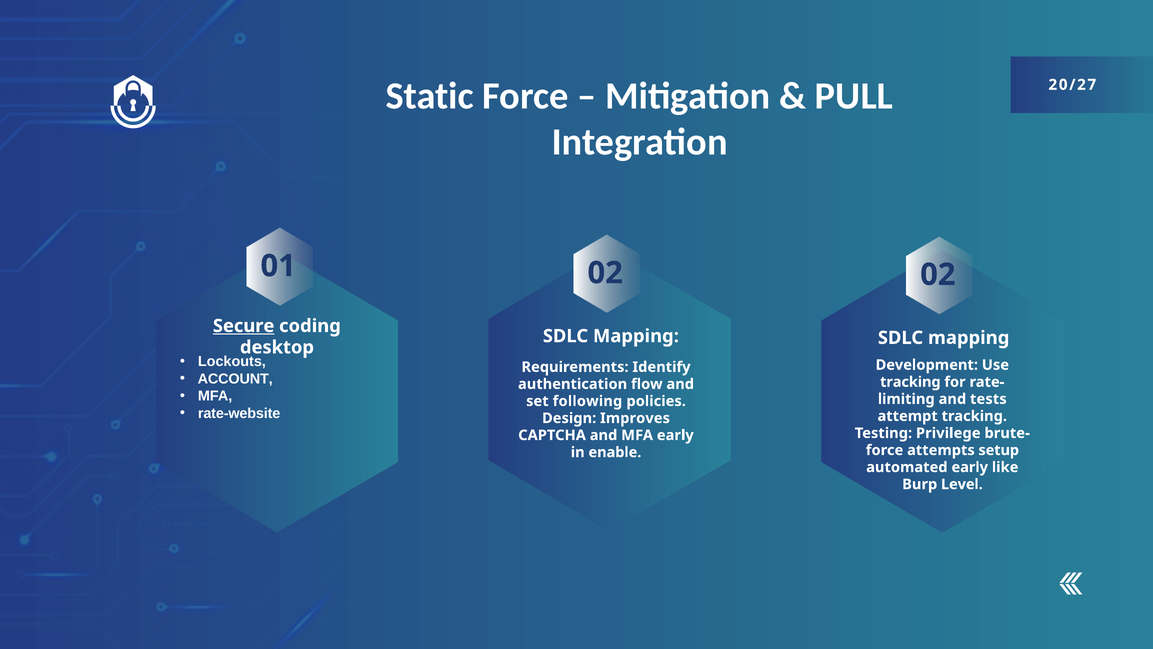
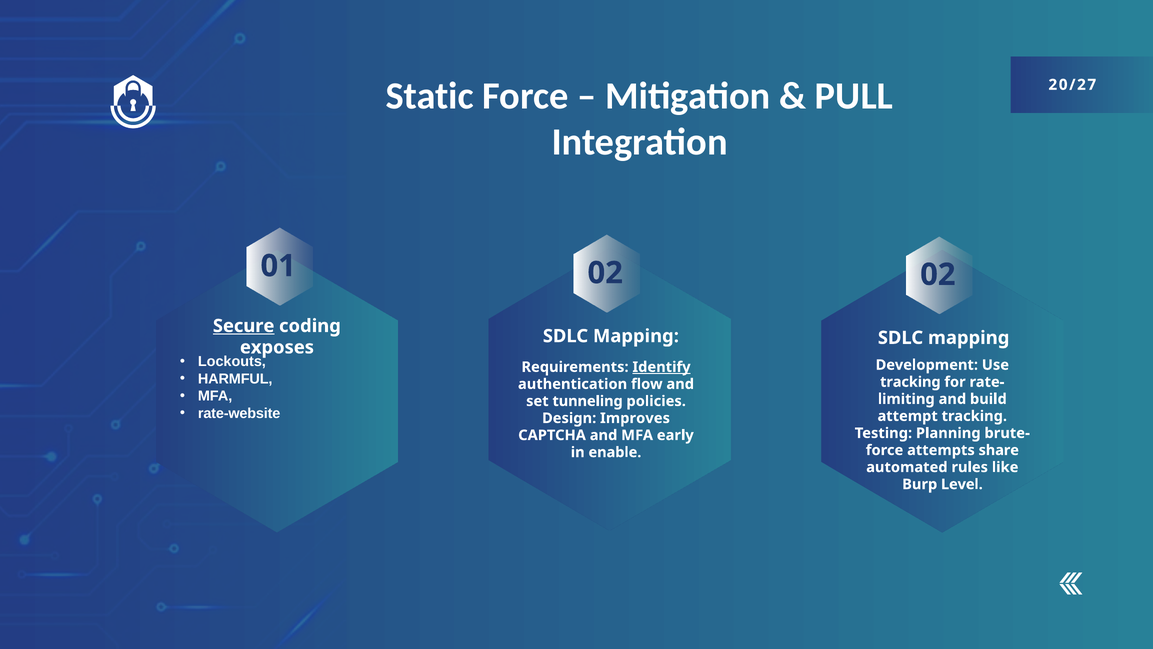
desktop: desktop -> exposes
Identify underline: none -> present
ACCOUNT: ACCOUNT -> HARMFUL
tests: tests -> build
following: following -> tunneling
Privilege: Privilege -> Planning
setup: setup -> share
automated early: early -> rules
